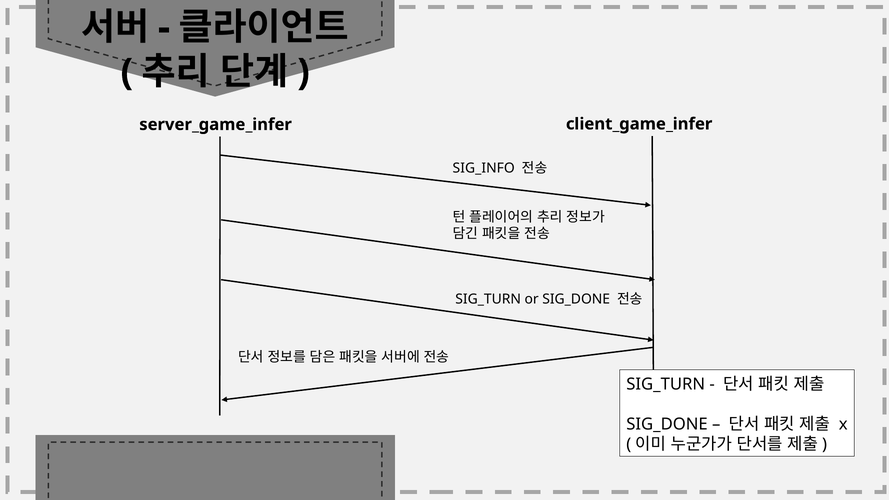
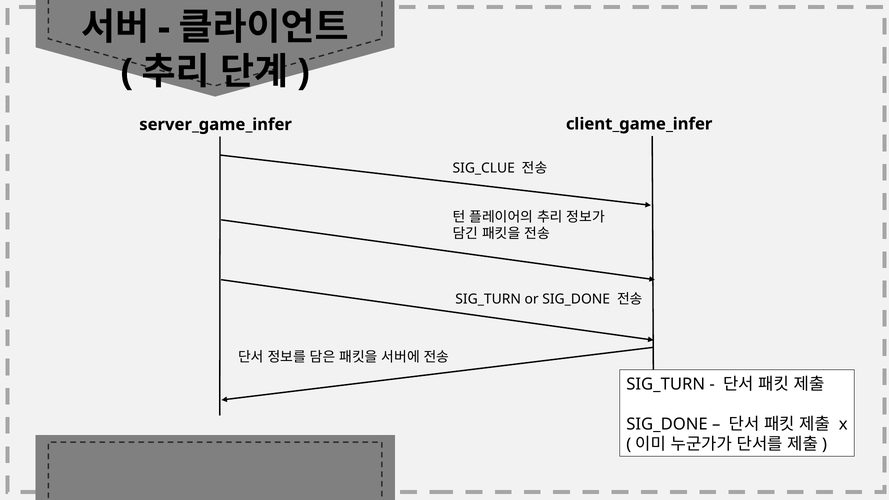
SIG_INFO: SIG_INFO -> SIG_CLUE
